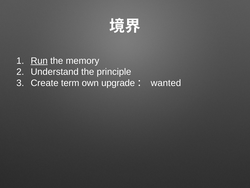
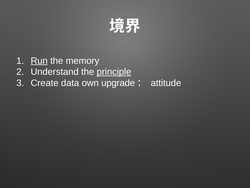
principle underline: none -> present
term: term -> data
wanted: wanted -> attitude
